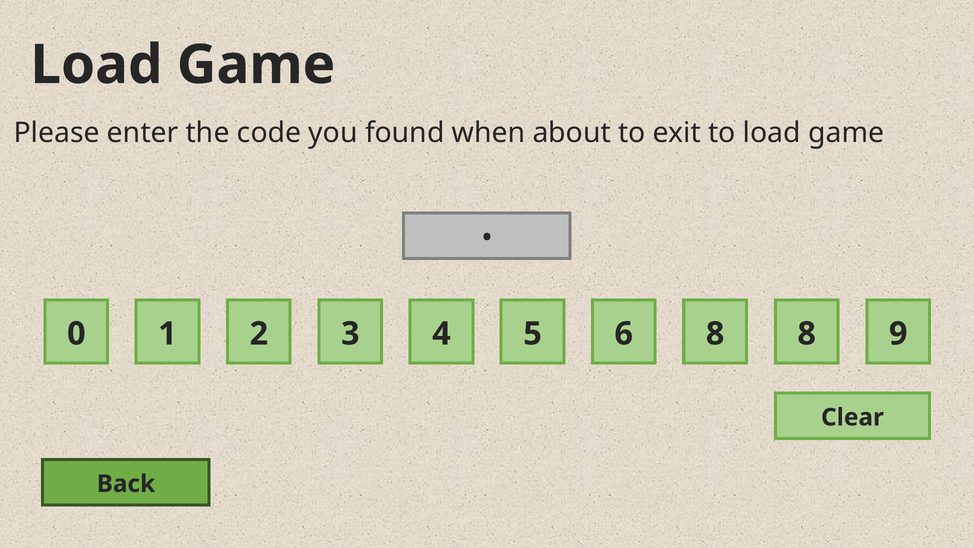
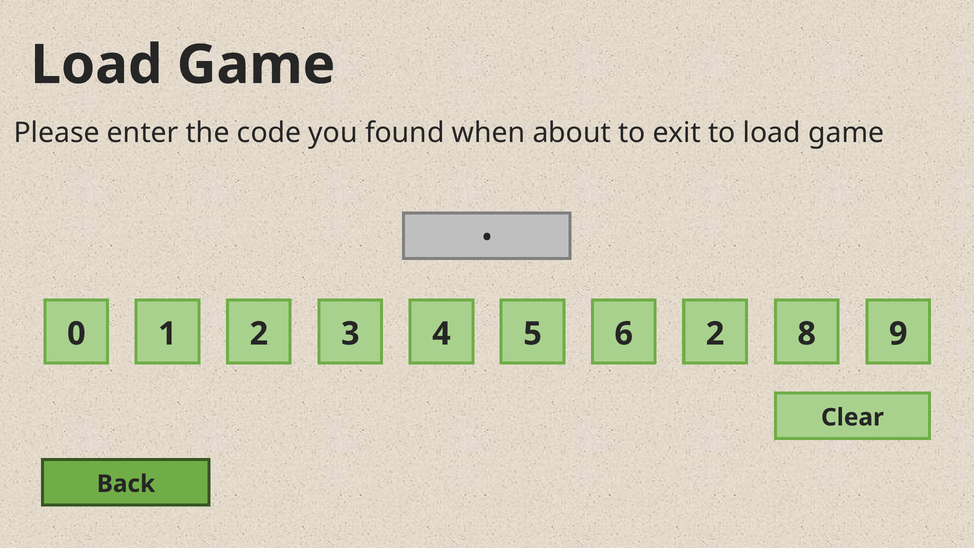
6 8: 8 -> 2
